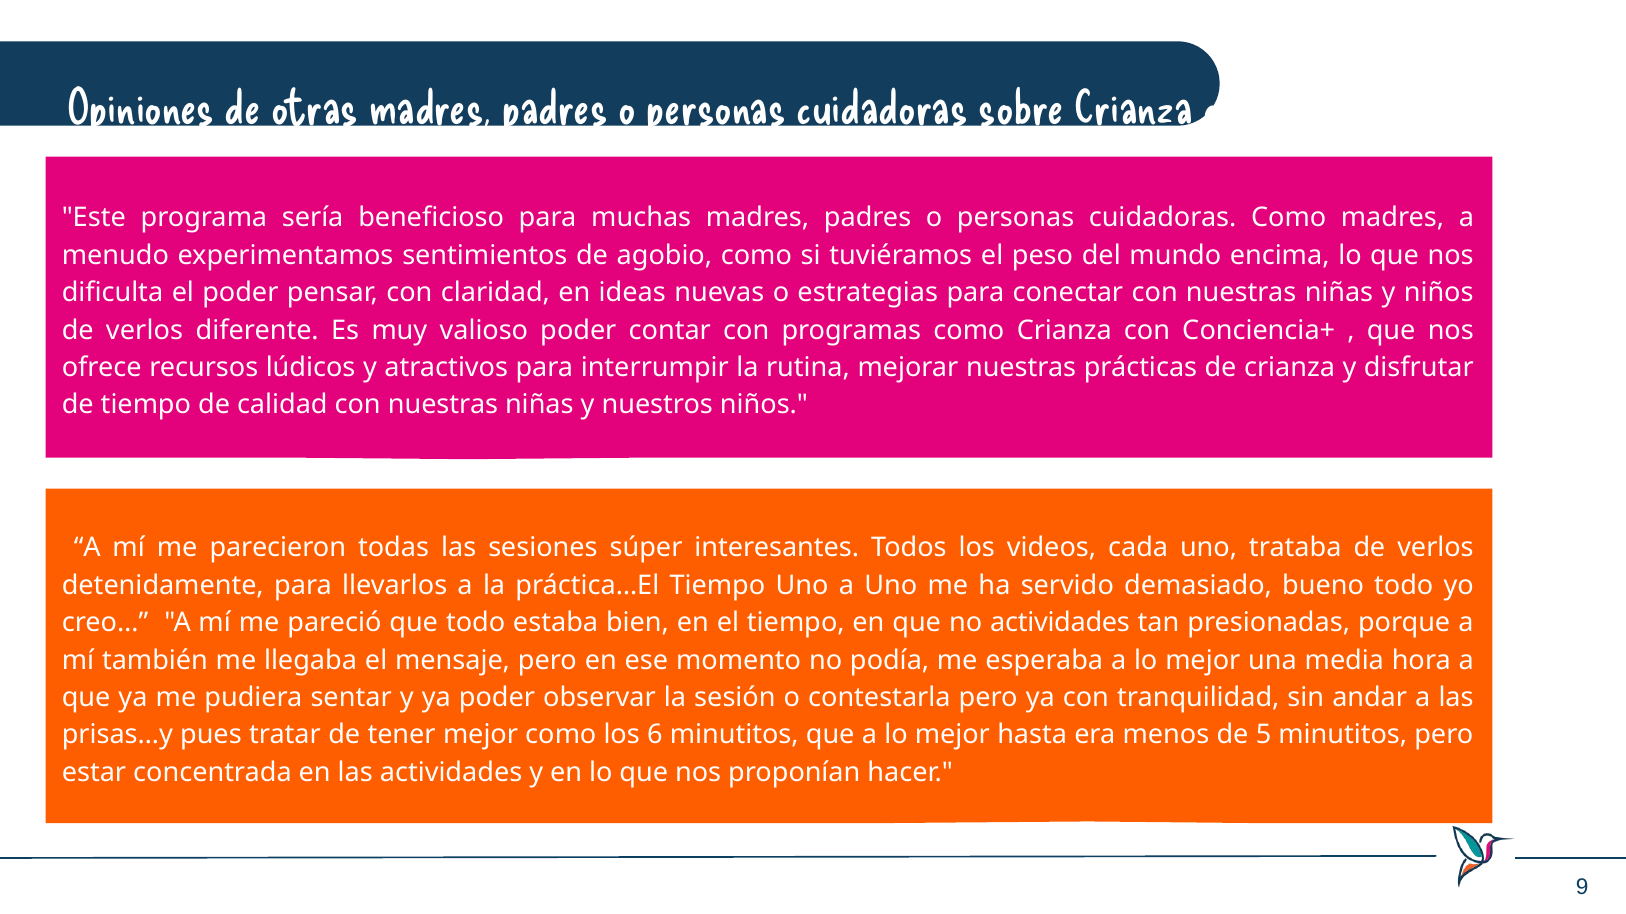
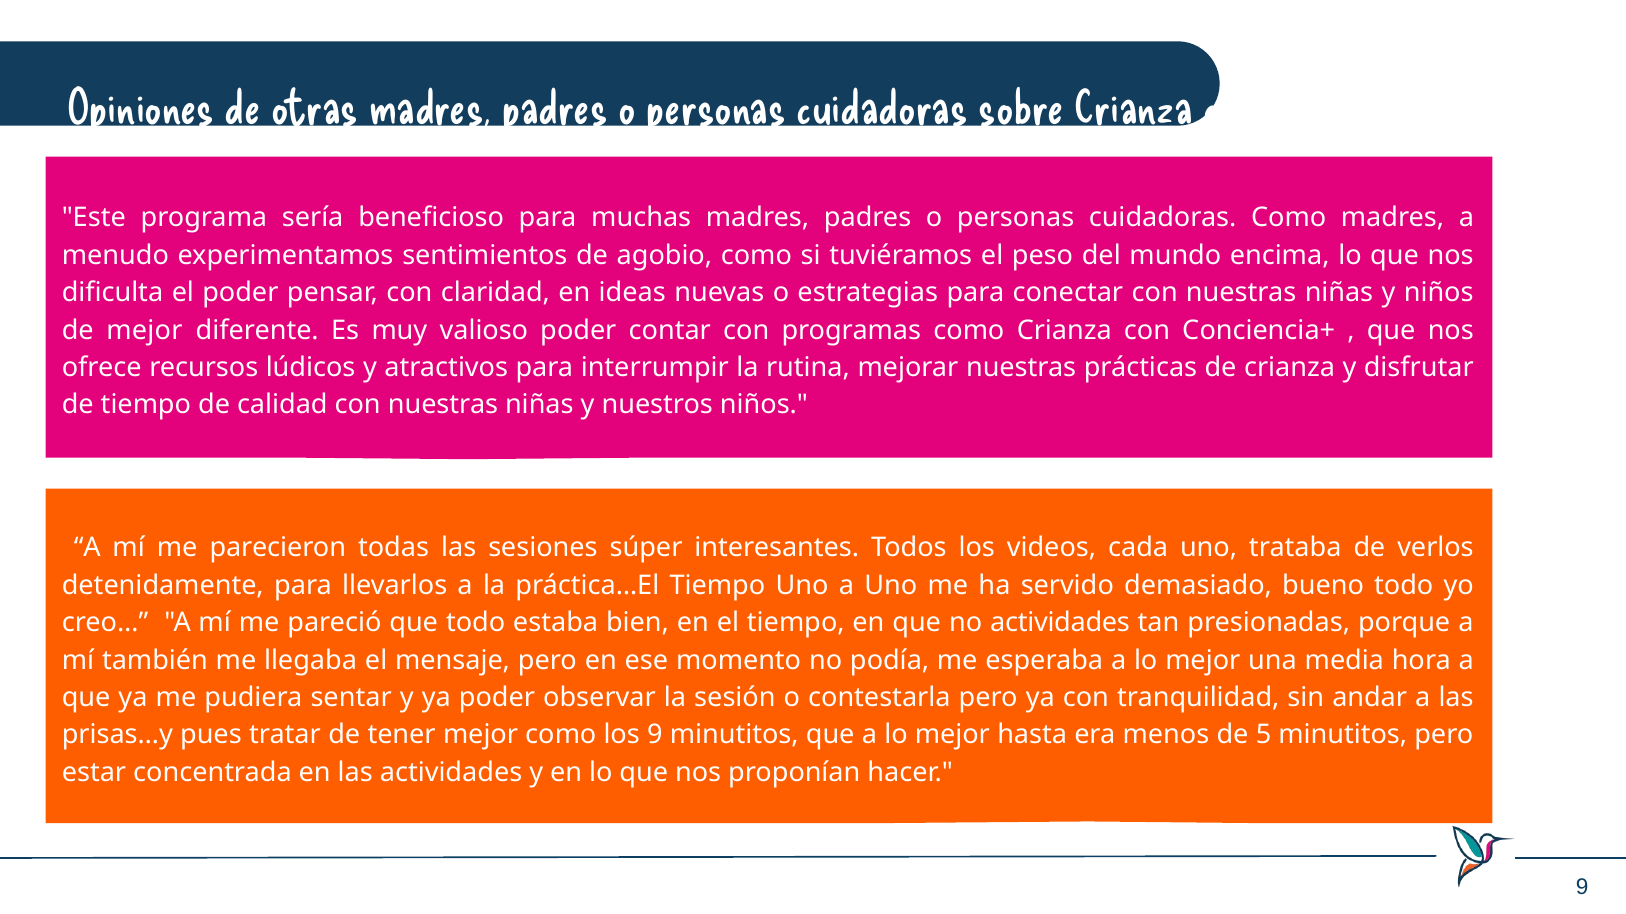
verlos at (145, 330): verlos -> mejor
los 6: 6 -> 9
